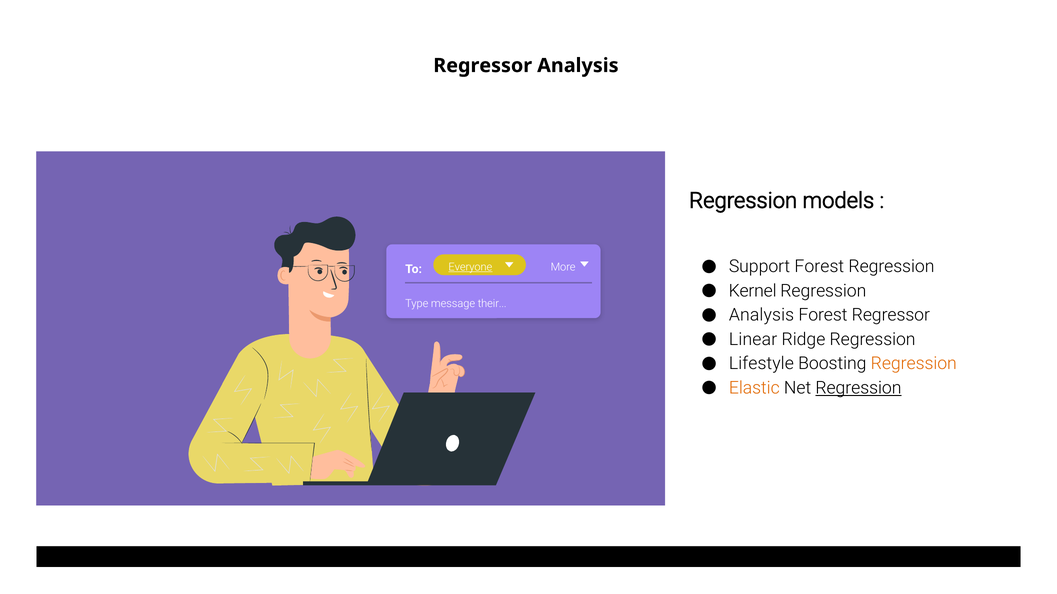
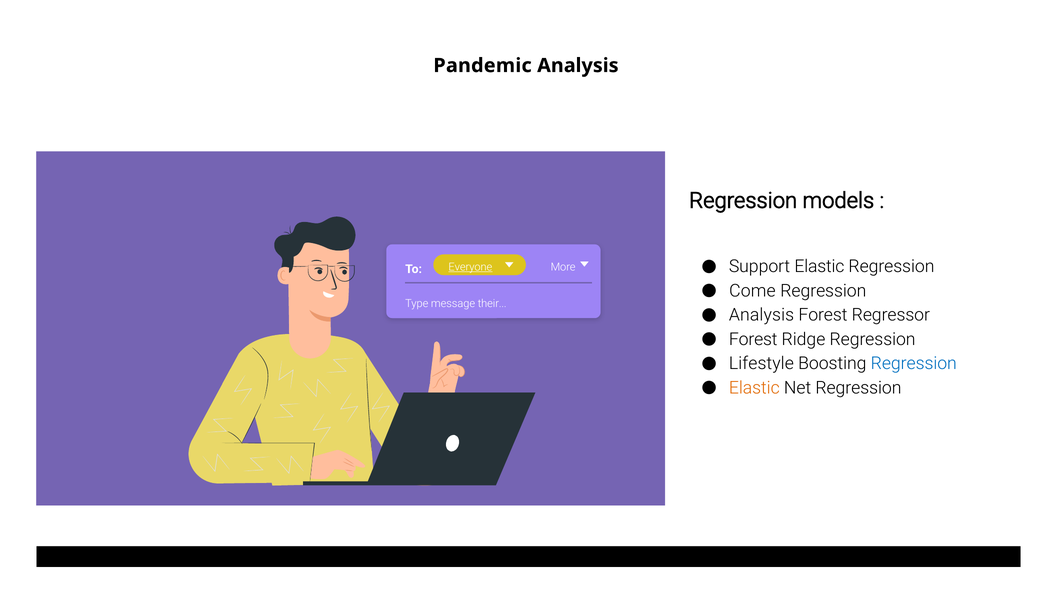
Regressor at (483, 66): Regressor -> Pandemic
Support Forest: Forest -> Elastic
Kernel: Kernel -> Come
Linear at (753, 340): Linear -> Forest
Regression at (914, 364) colour: orange -> blue
Regression at (858, 388) underline: present -> none
